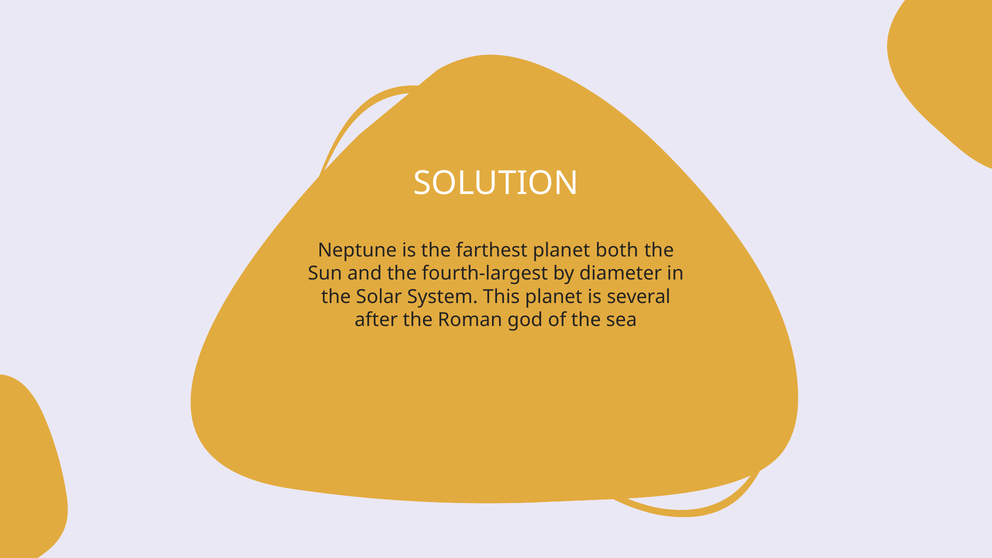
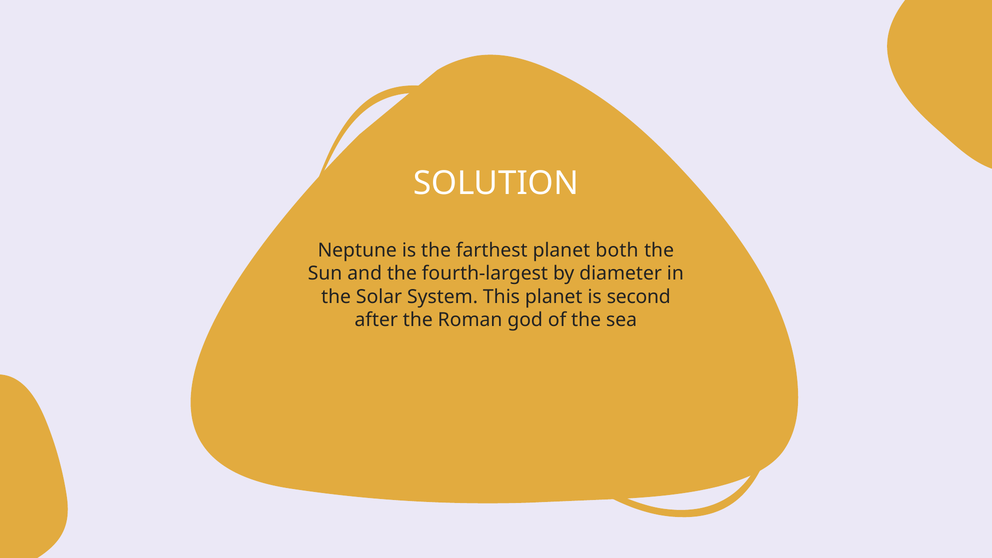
several: several -> second
